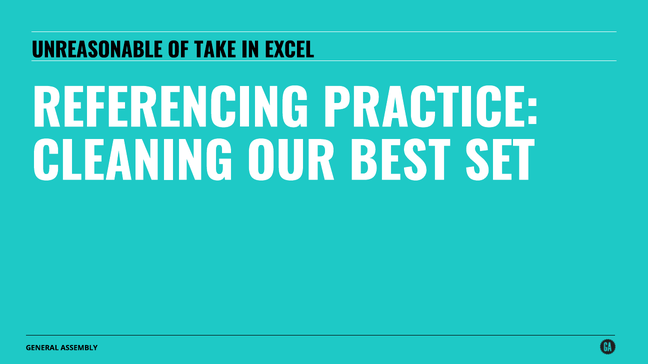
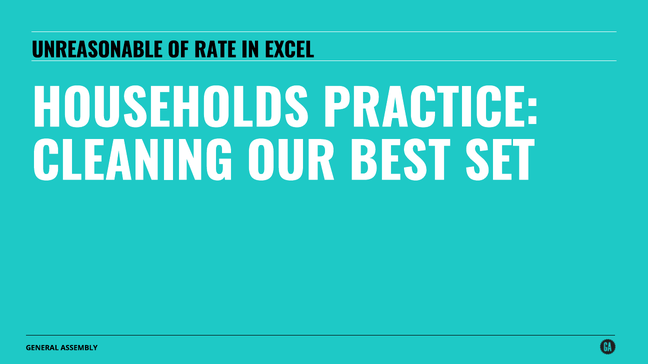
TAKE: TAKE -> RATE
REFERENCING: REFERENCING -> HOUSEHOLDS
